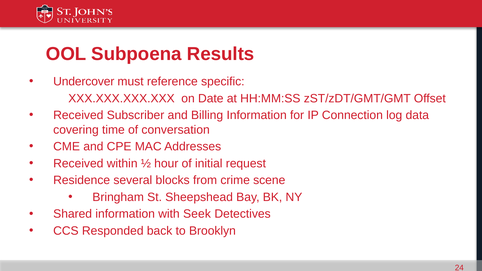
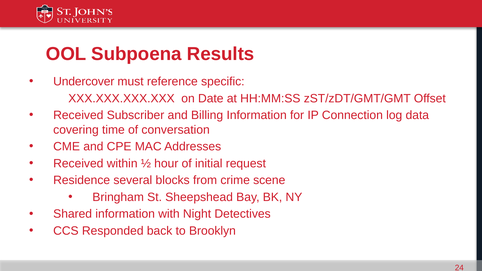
Seek: Seek -> Night
